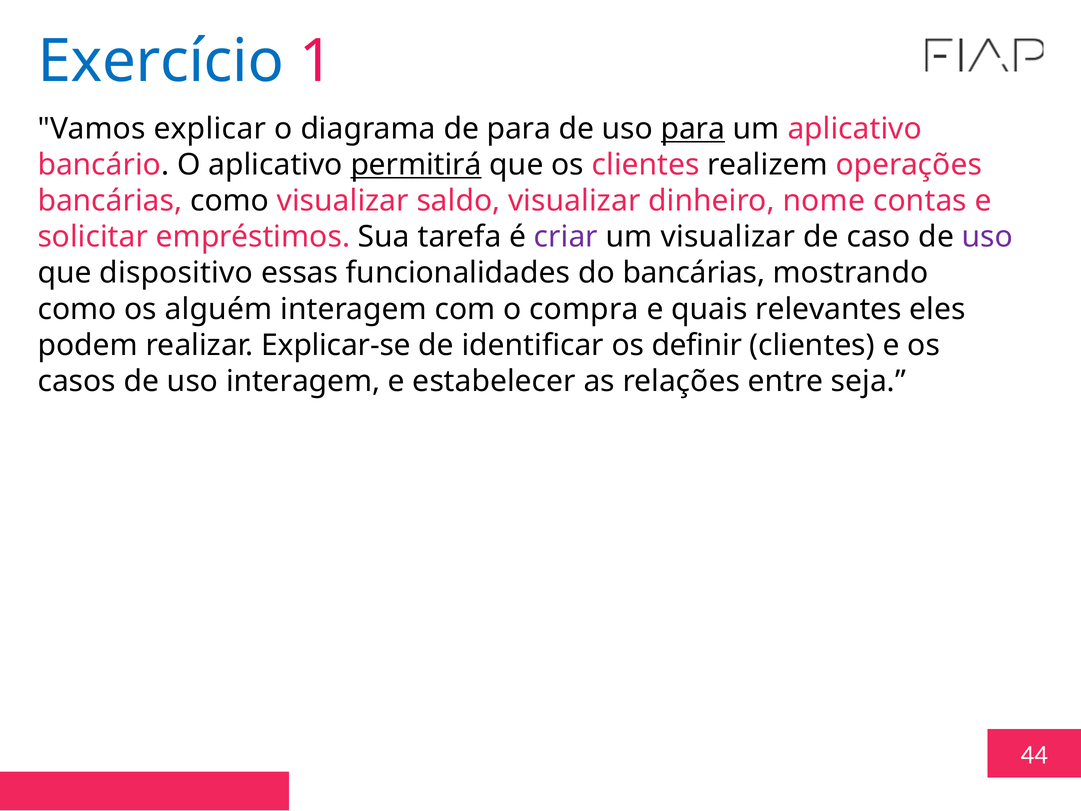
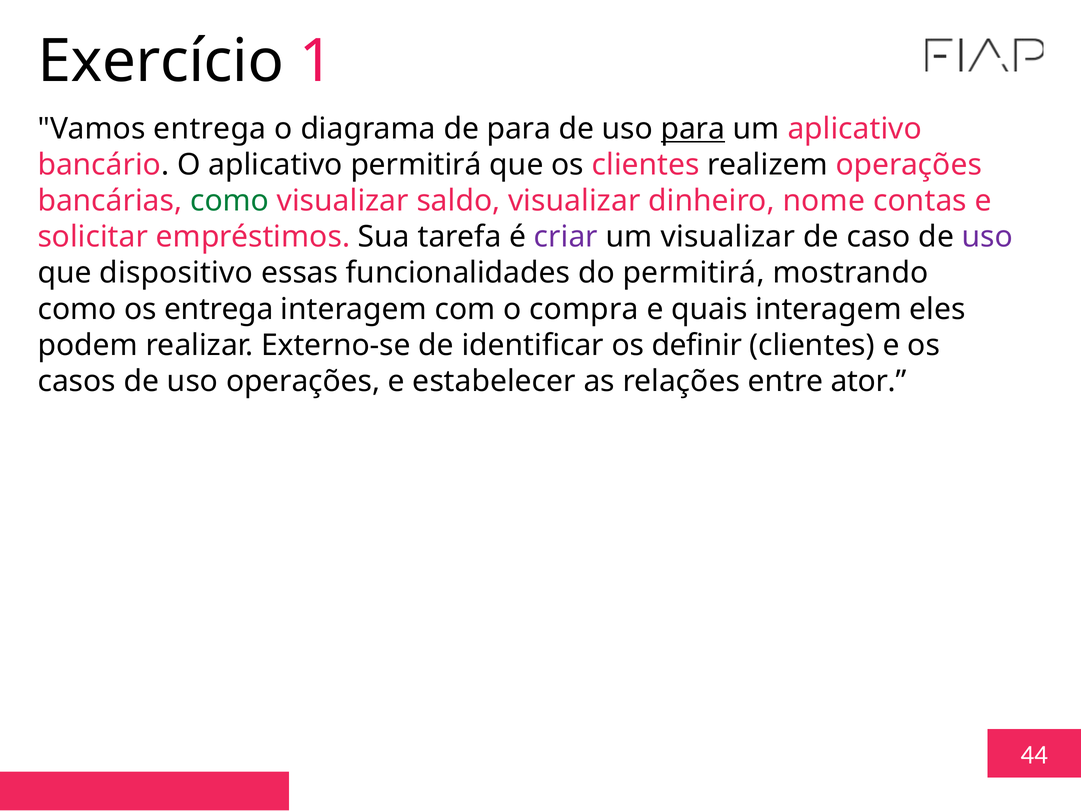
Exercício colour: blue -> black
Vamos explicar: explicar -> entrega
permitirá at (416, 165) underline: present -> none
como at (230, 201) colour: black -> green
do bancárias: bancárias -> permitirá
os alguém: alguém -> entrega
quais relevantes: relevantes -> interagem
Explicar-se: Explicar-se -> Externo-se
uso interagem: interagem -> operações
seja: seja -> ator
